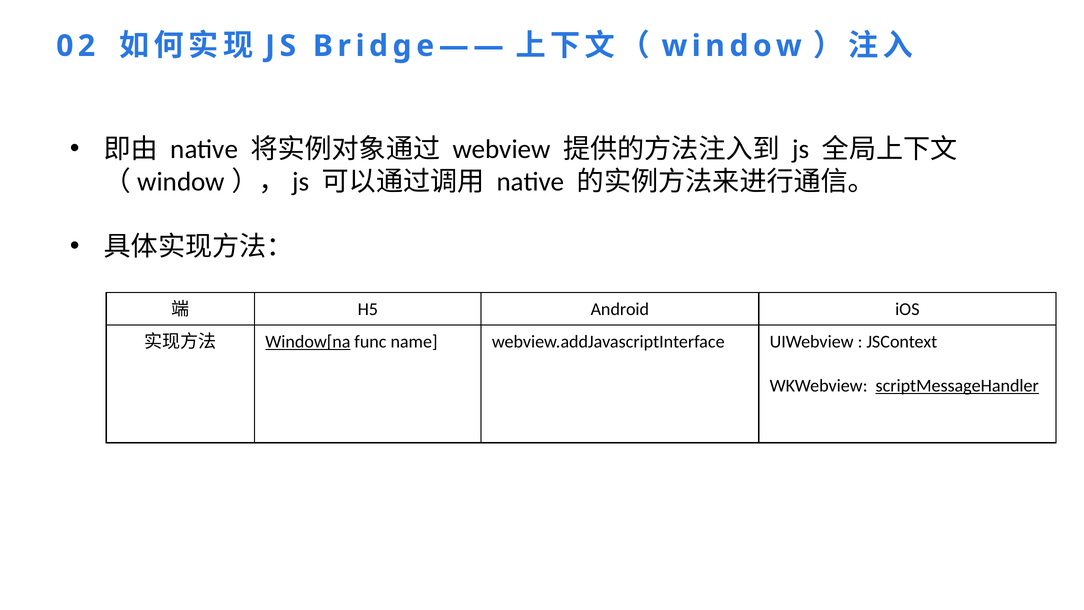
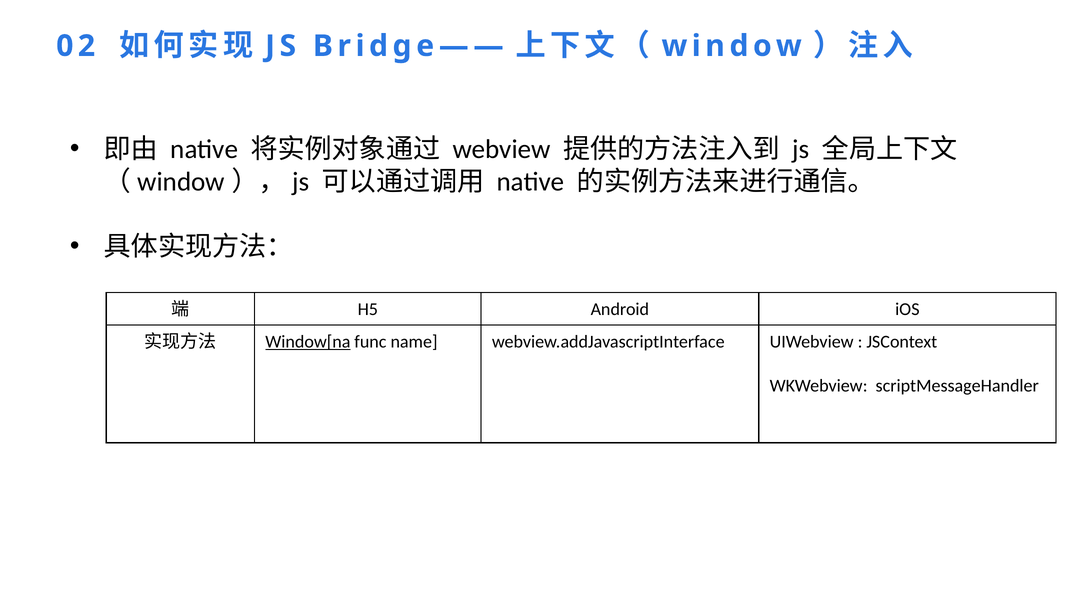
scriptMessageHandler underline: present -> none
